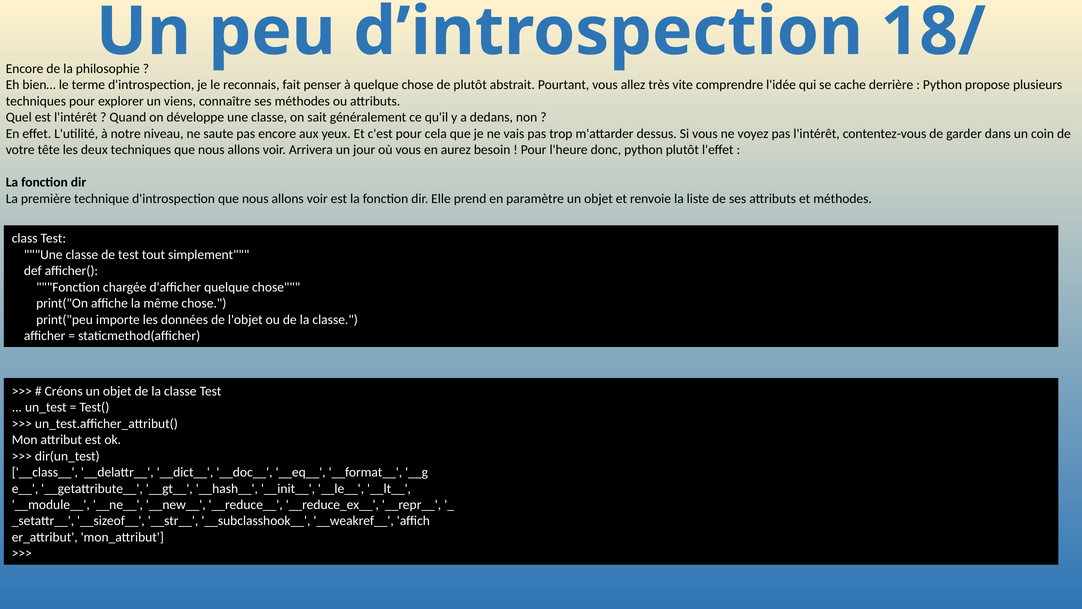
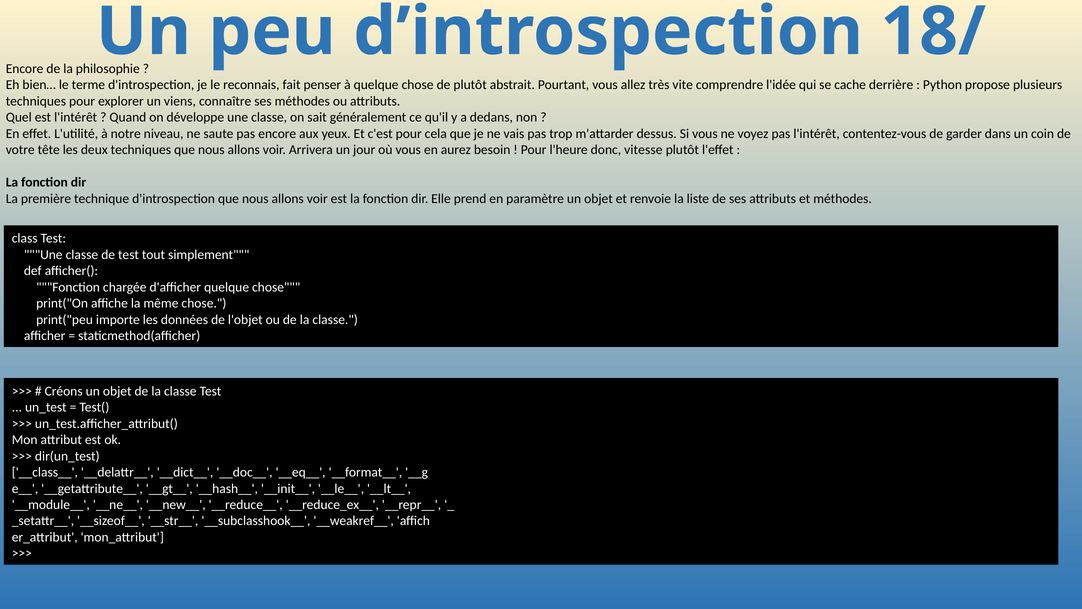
donc python: python -> vitesse
